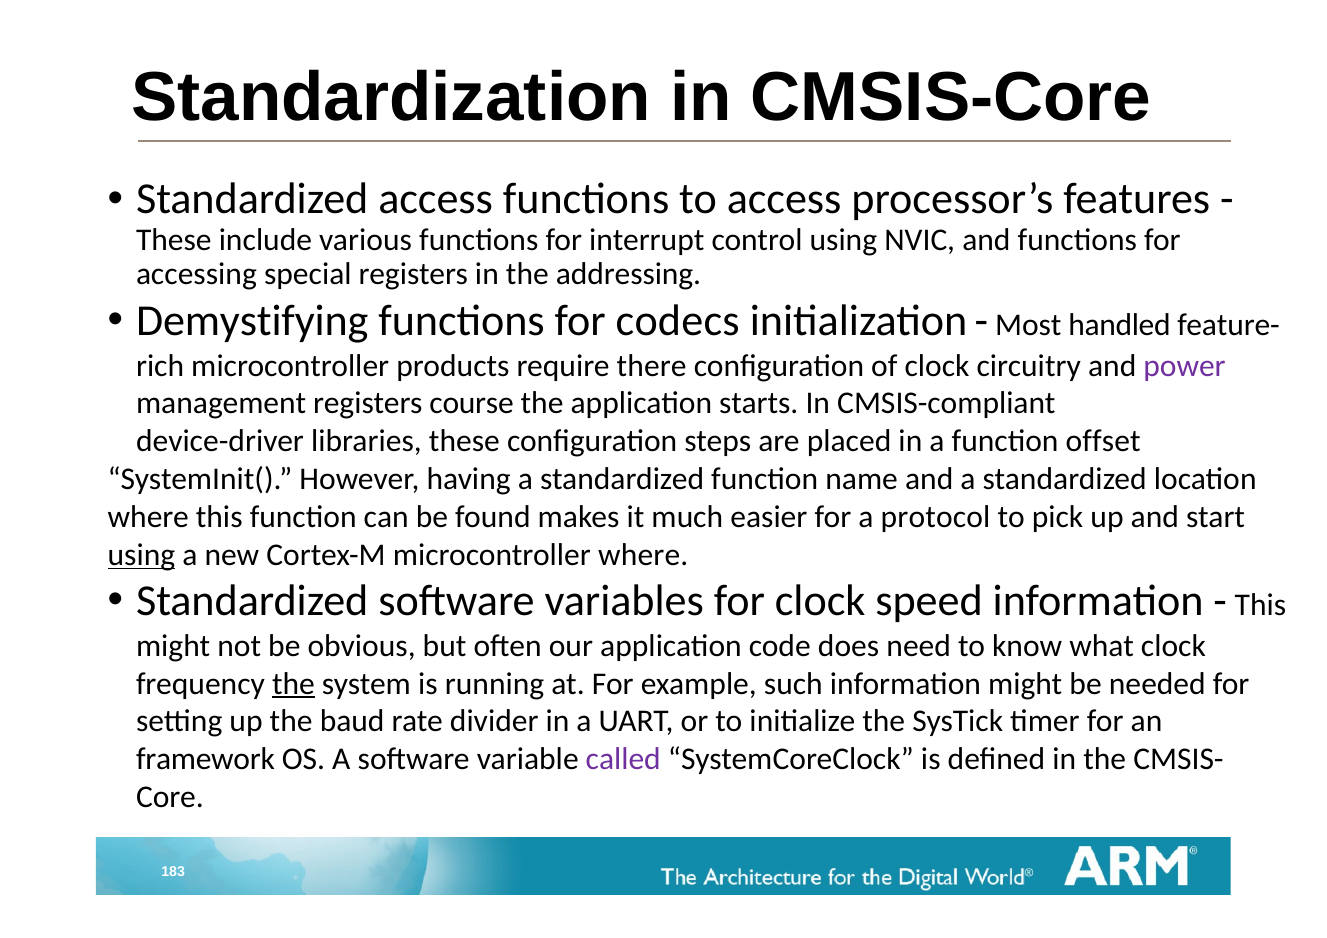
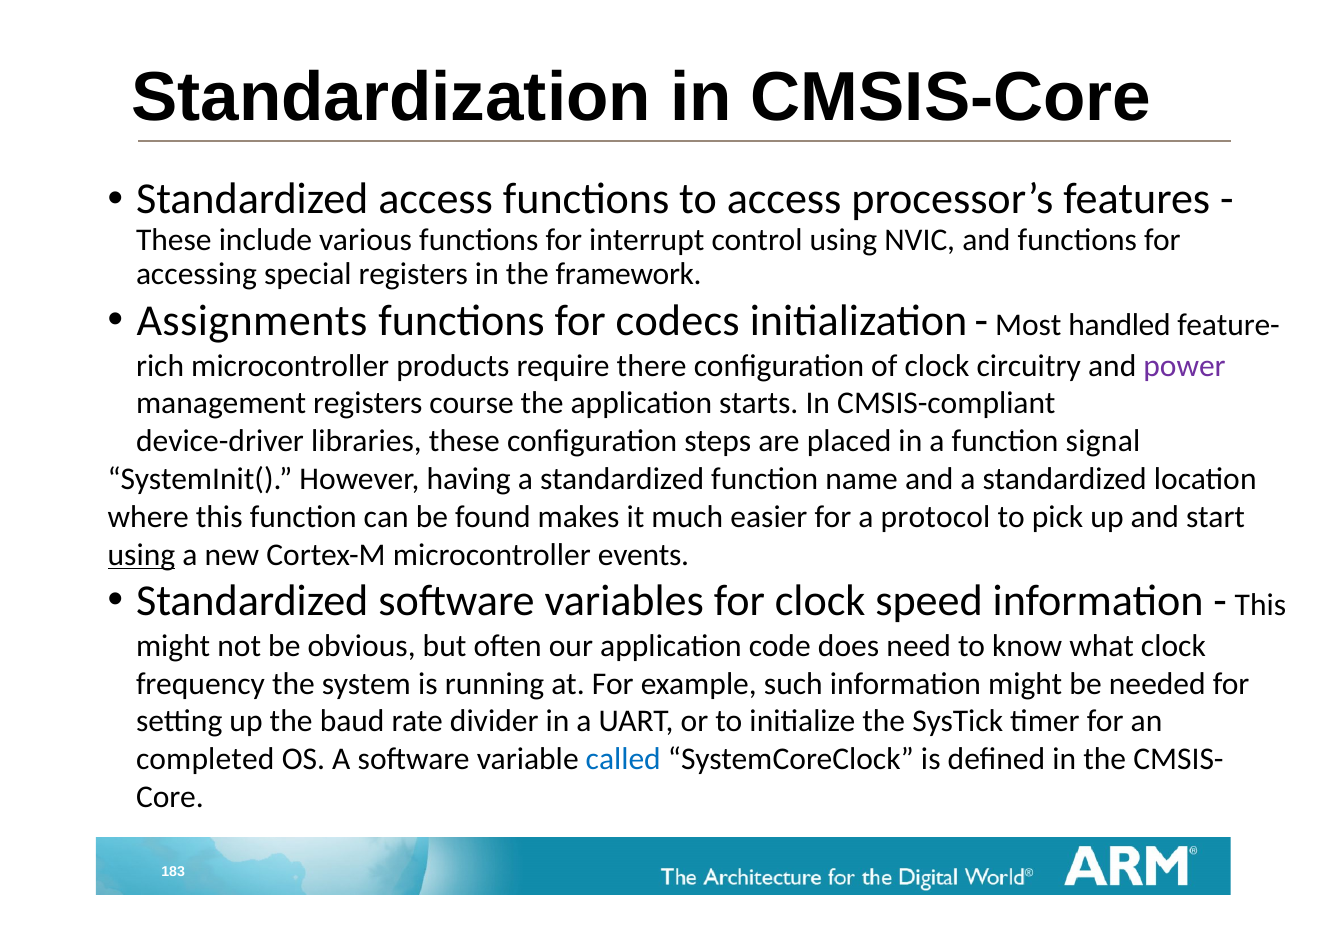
addressing: addressing -> framework
Demystifying: Demystifying -> Assignments
offset: offset -> signal
microcontroller where: where -> events
the at (293, 683) underline: present -> none
framework: framework -> completed
called colour: purple -> blue
